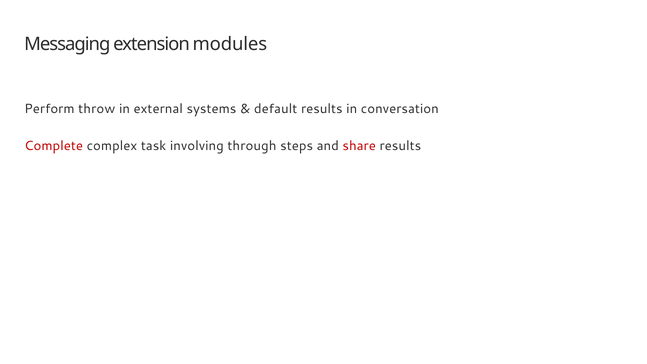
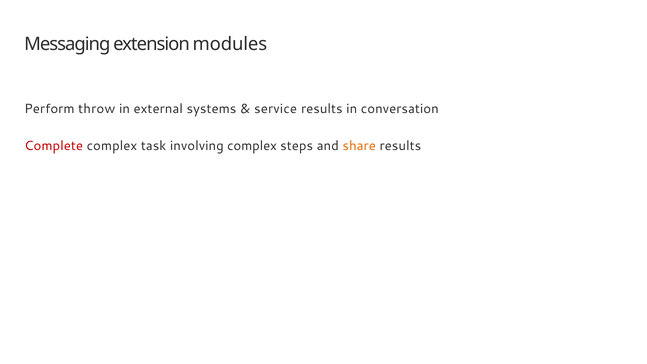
default: default -> service
involving through: through -> complex
share colour: red -> orange
